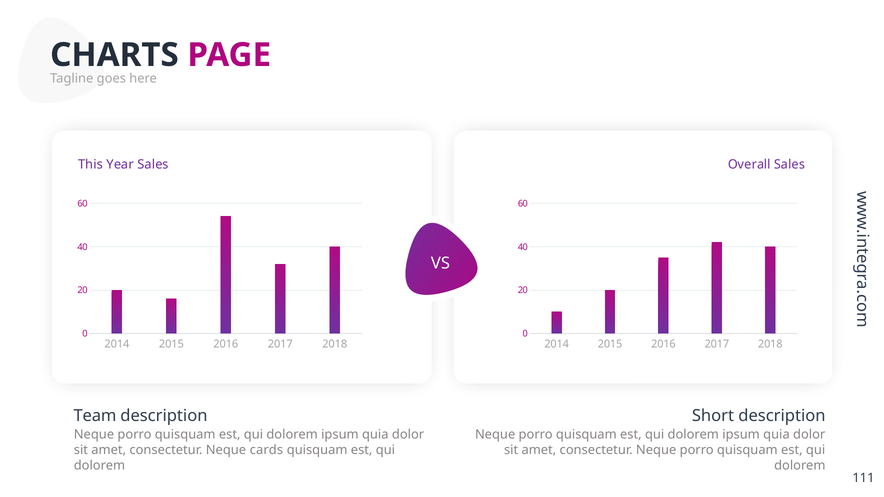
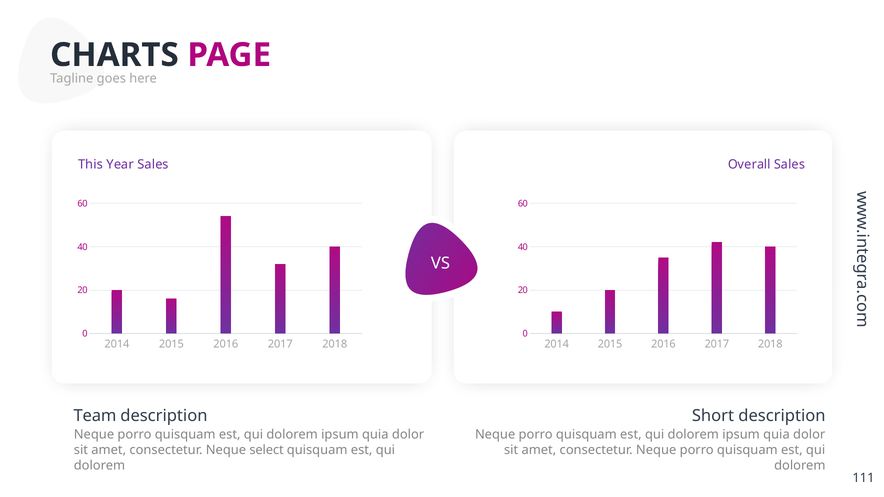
cards: cards -> select
